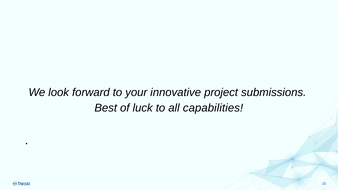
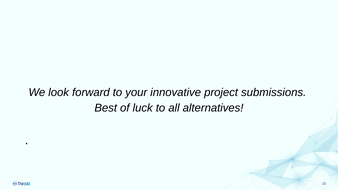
capabilities: capabilities -> alternatives
